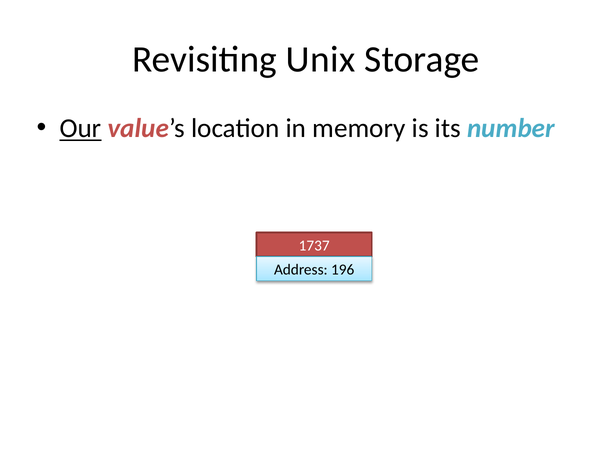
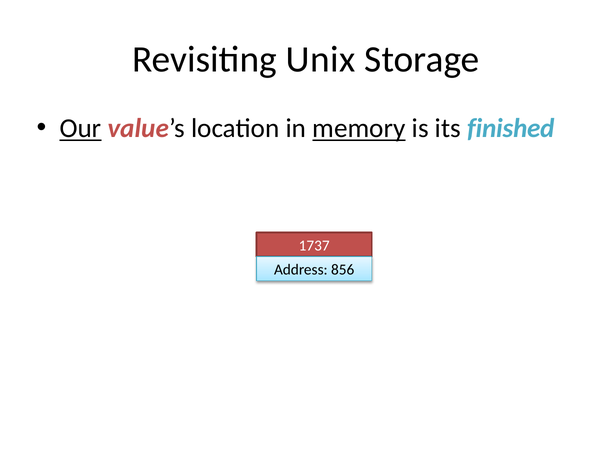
memory underline: none -> present
number: number -> finished
196: 196 -> 856
